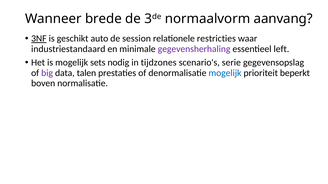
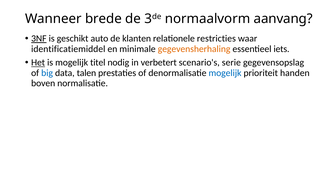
session: session -> klanten
industriestandaard: industriestandaard -> identificatiemiddel
gegevensherhaling colour: purple -> orange
left: left -> iets
Het underline: none -> present
sets: sets -> titel
tijdzones: tijdzones -> verbetert
big colour: purple -> blue
beperkt: beperkt -> handen
